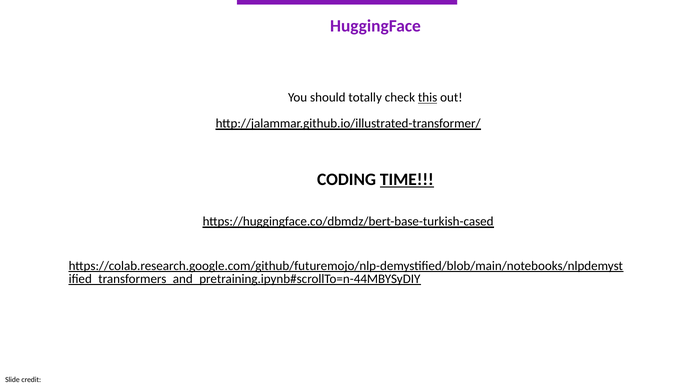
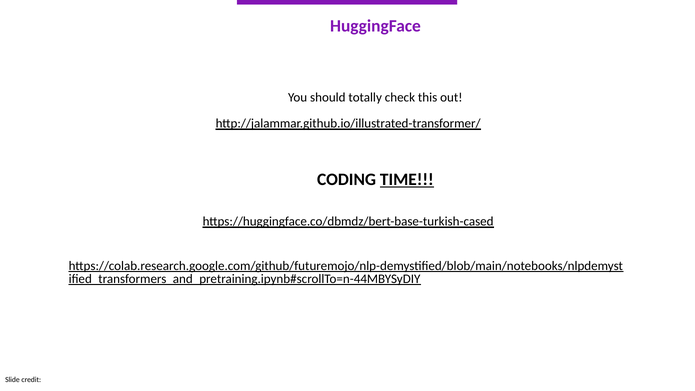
this underline: present -> none
